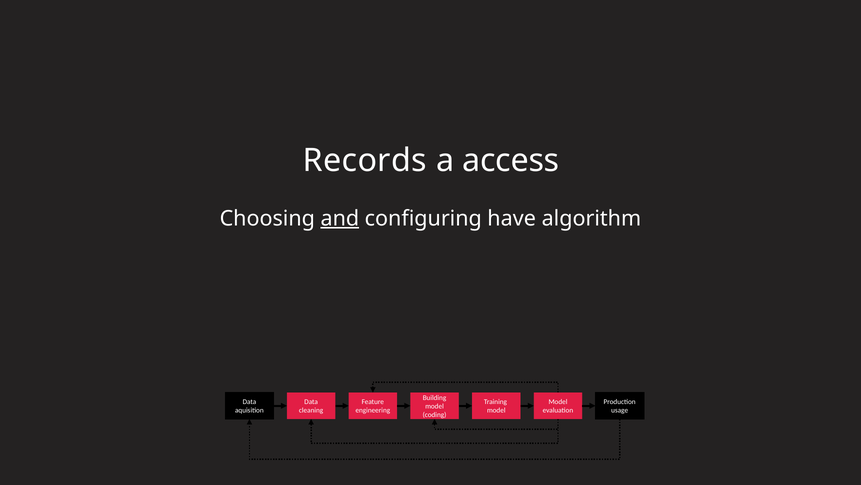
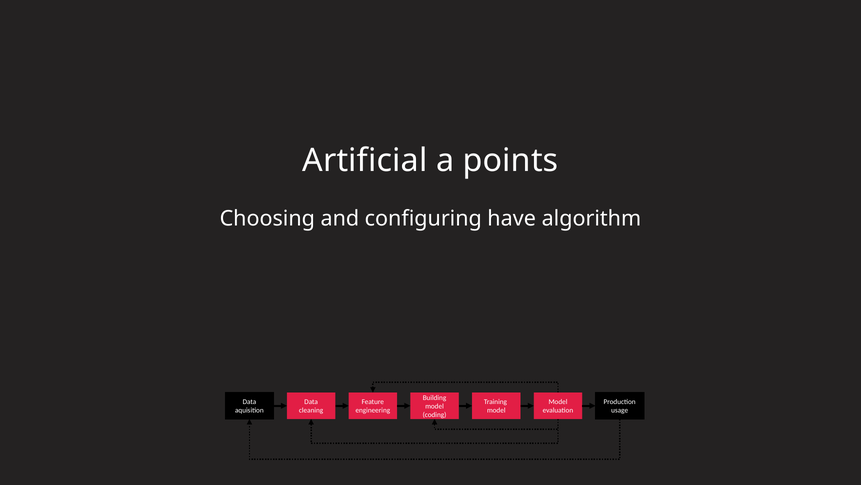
Records: Records -> Artificial
access: access -> points
and underline: present -> none
